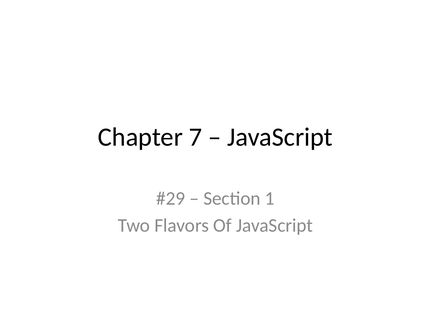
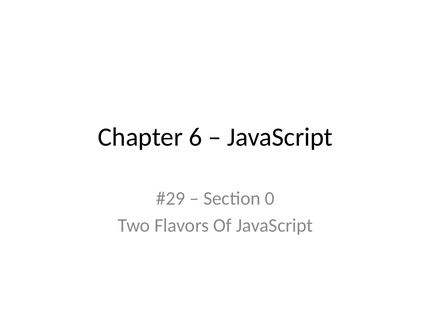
7: 7 -> 6
1: 1 -> 0
